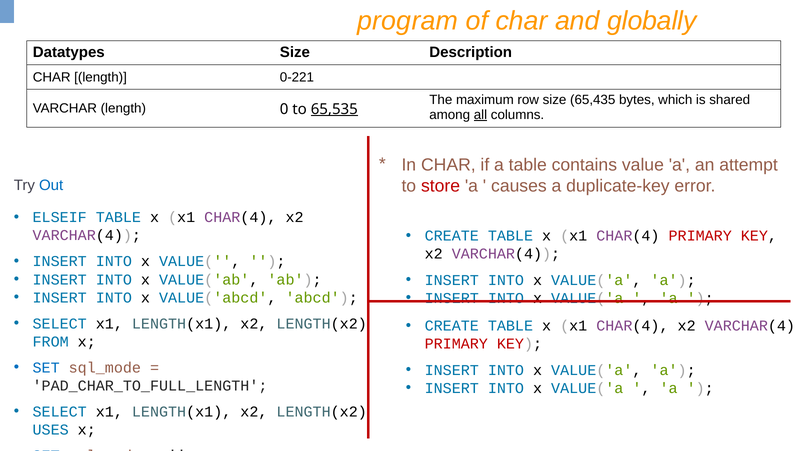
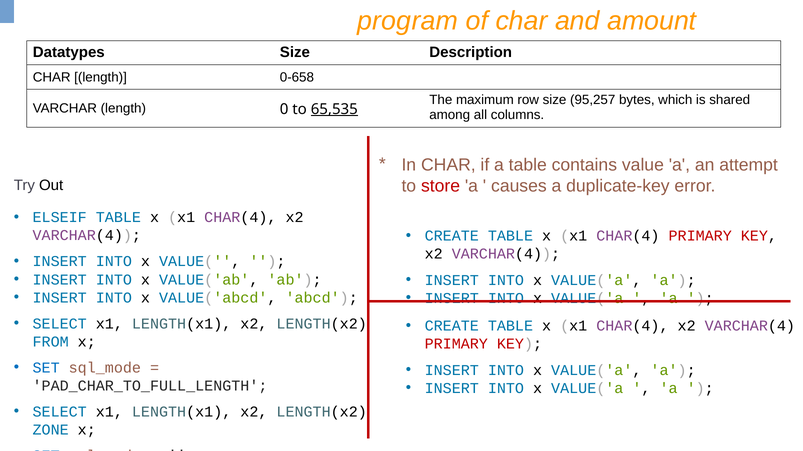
globally: globally -> amount
0-221: 0-221 -> 0-658
65,435: 65,435 -> 95,257
all underline: present -> none
Out colour: blue -> black
USES: USES -> ZONE
